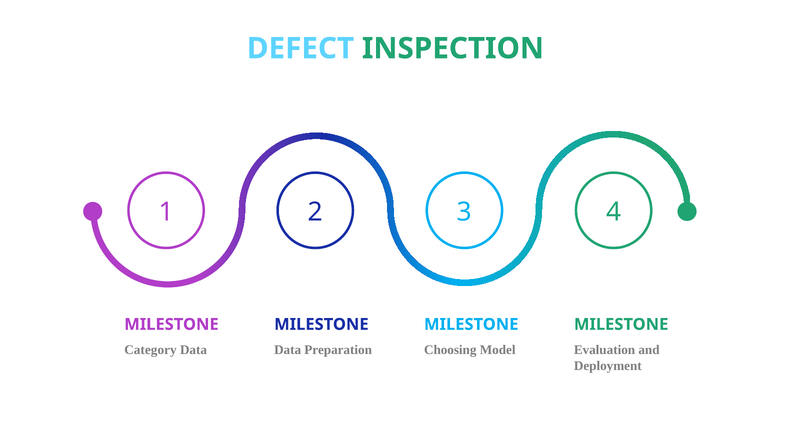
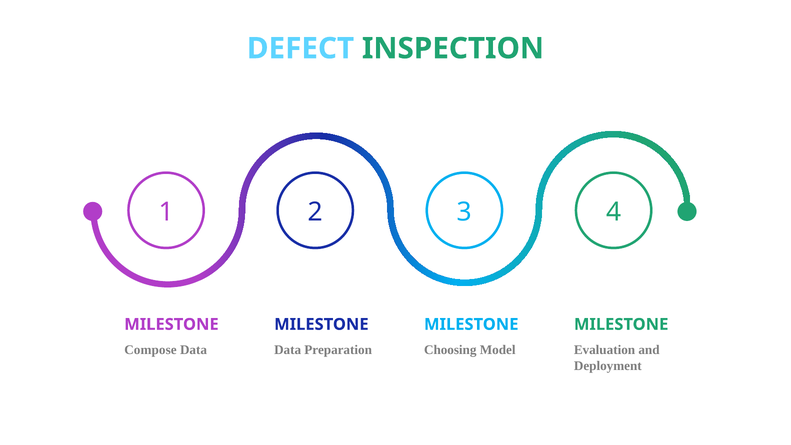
Category: Category -> Compose
